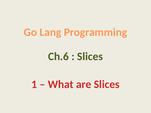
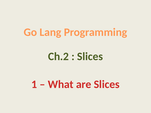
Ch.6: Ch.6 -> Ch.2
